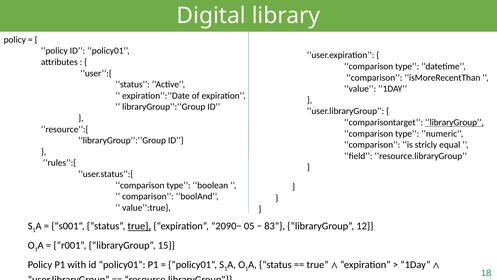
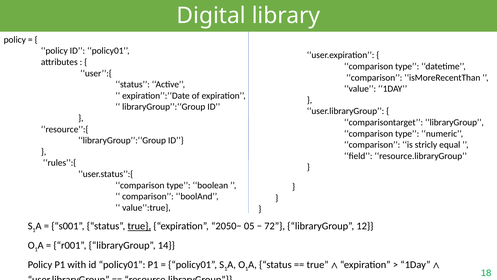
libraryGroup at (454, 122) underline: present -> none
2090−: 2090− -> 2050−
83: 83 -> 72
15: 15 -> 14
